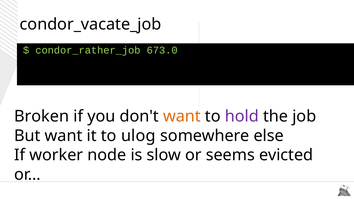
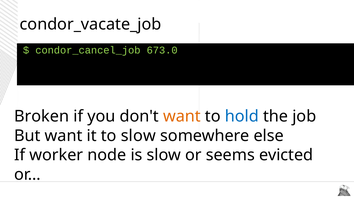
condor_rather_job: condor_rather_job -> condor_cancel_job
hold colour: purple -> blue
to ulog: ulog -> slow
